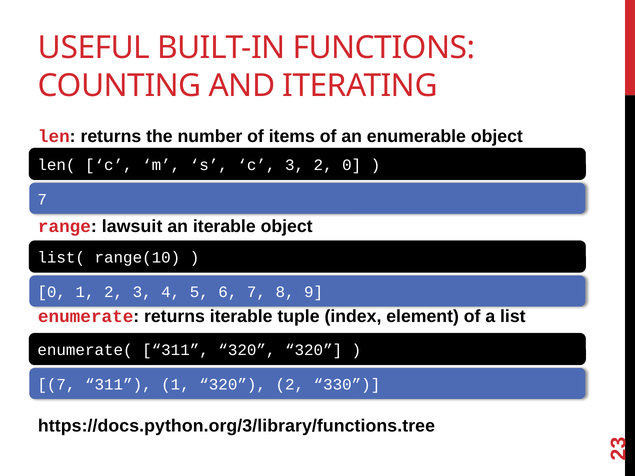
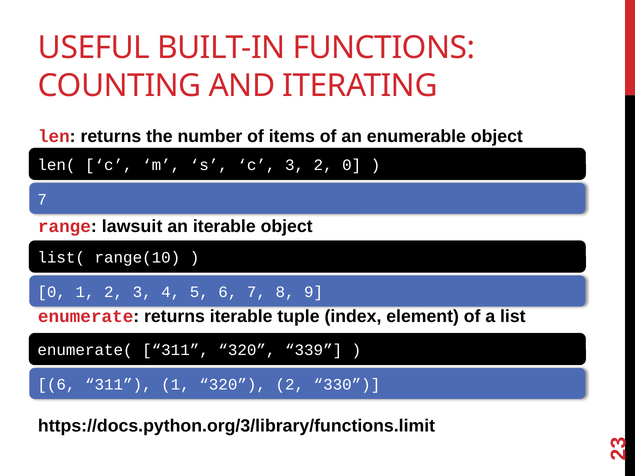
320 320: 320 -> 339
7 at (56, 385): 7 -> 6
https://docs.python.org/3/library/functions.tree: https://docs.python.org/3/library/functions.tree -> https://docs.python.org/3/library/functions.limit
